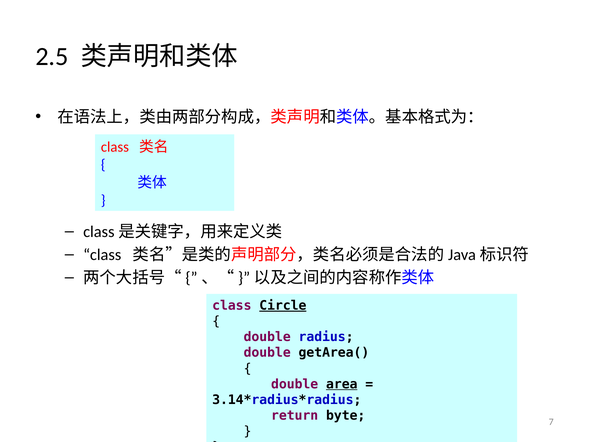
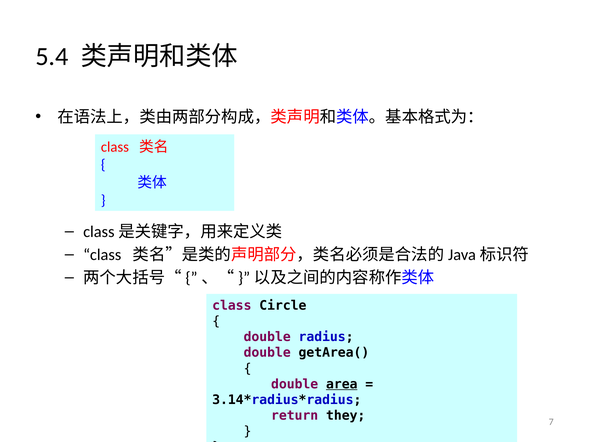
2.5: 2.5 -> 5.4
Circle underline: present -> none
byte: byte -> they
